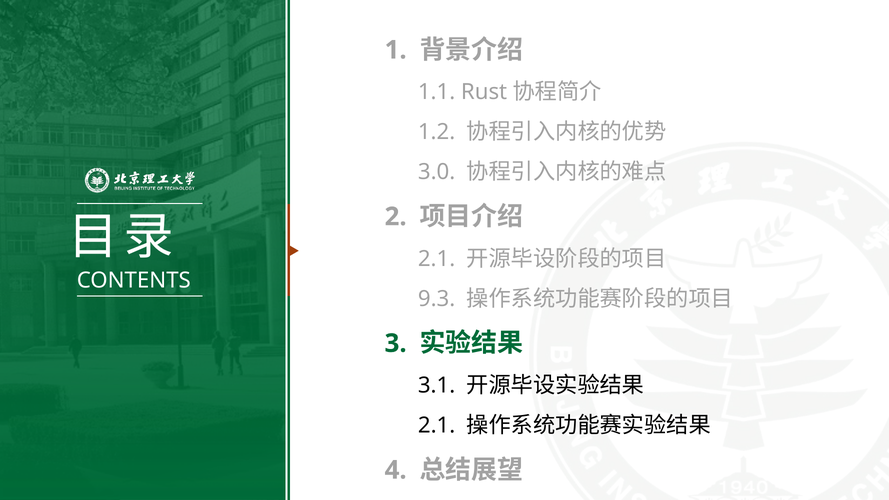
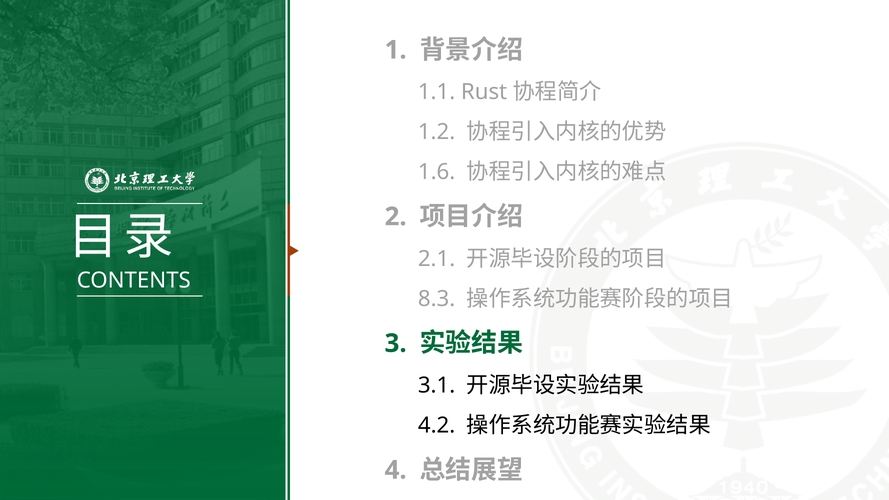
3.0: 3.0 -> 1.6
9.3: 9.3 -> 8.3
2.1 at (437, 425): 2.1 -> 4.2
